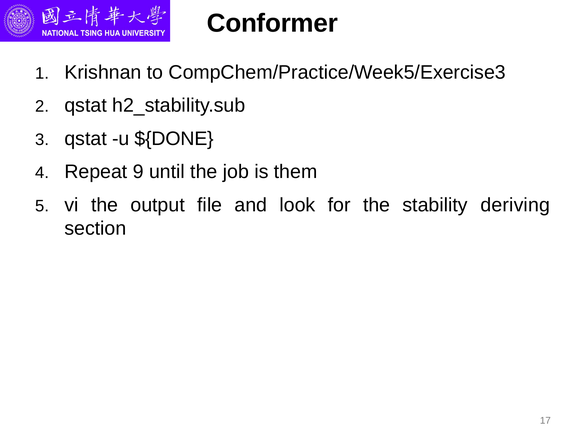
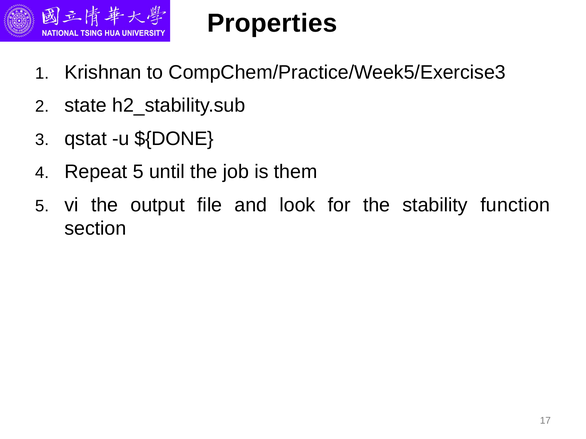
Conformer: Conformer -> Properties
qstat at (86, 106): qstat -> state
Repeat 9: 9 -> 5
deriving: deriving -> function
